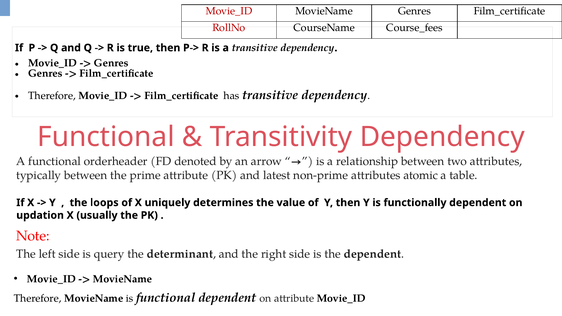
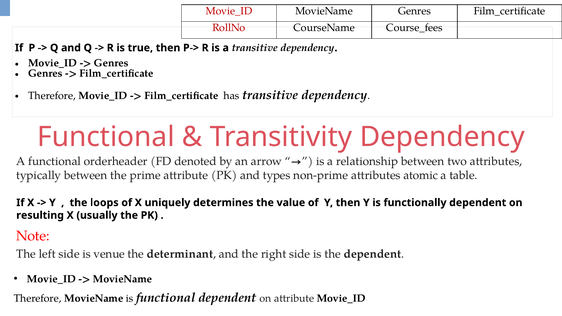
latest: latest -> types
updation: updation -> resulting
query: query -> venue
